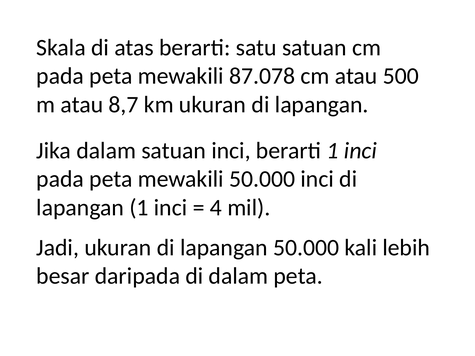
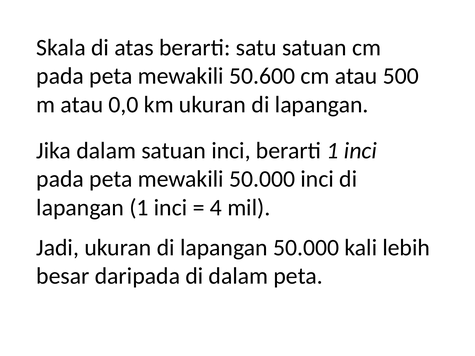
87.078: 87.078 -> 50.600
8,7: 8,7 -> 0,0
